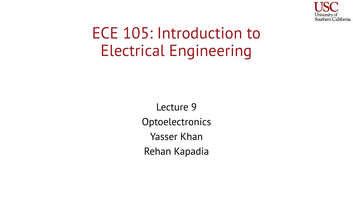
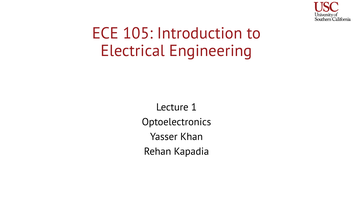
9: 9 -> 1
